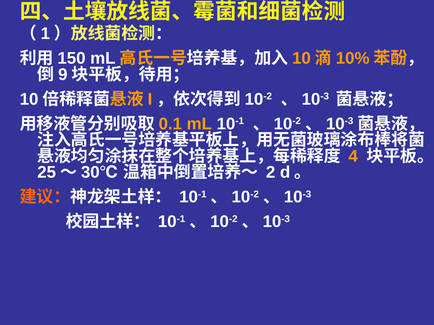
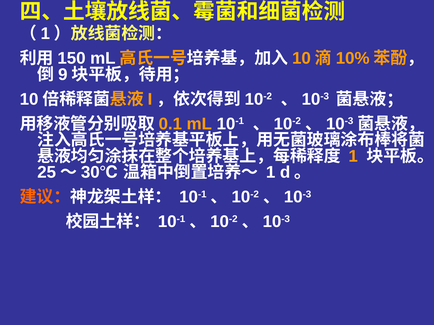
4 at (353, 156): 4 -> 1
2 at (271, 173): 2 -> 1
